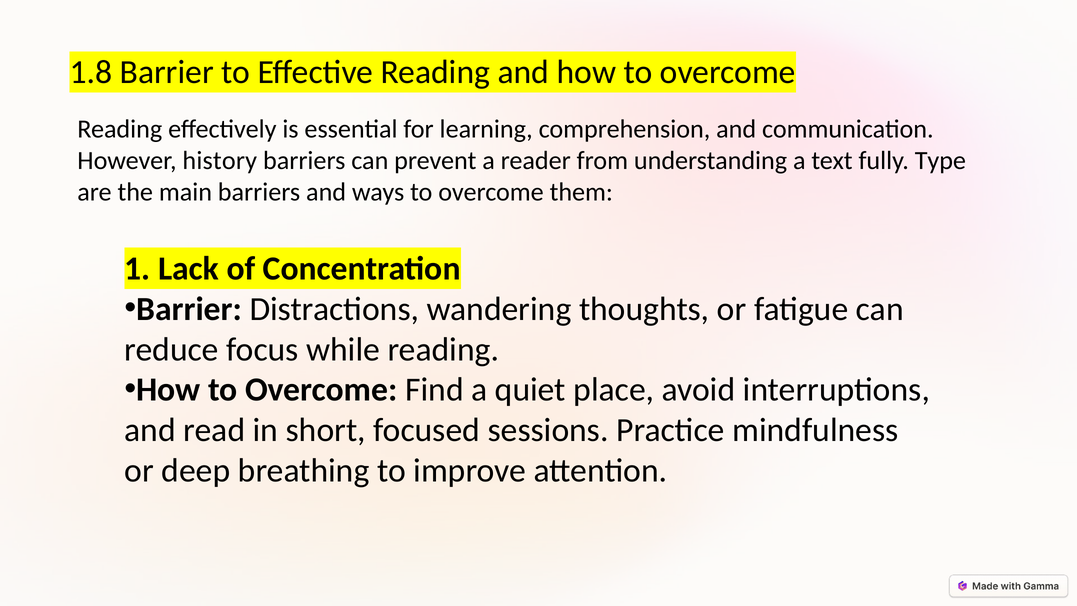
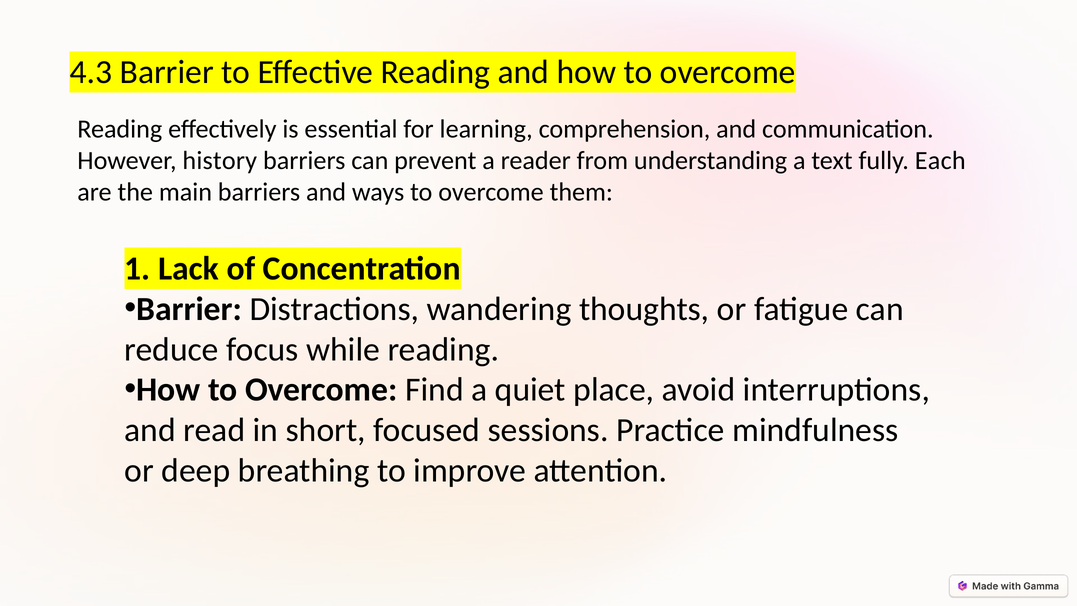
1.8: 1.8 -> 4.3
Type: Type -> Each
